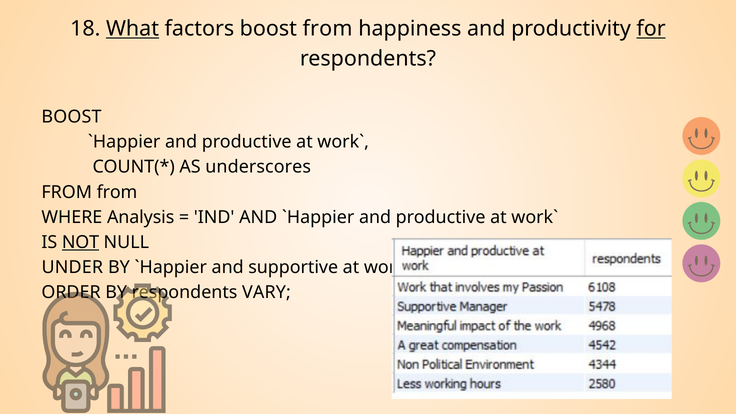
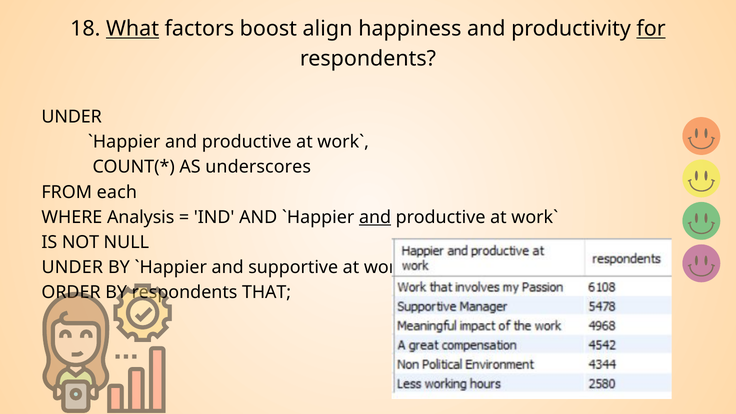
boost from: from -> align
BOOST at (71, 117): BOOST -> UNDER
FROM from: from -> each
and at (375, 217) underline: none -> present
NOT underline: present -> none
VARY: VARY -> THAT
